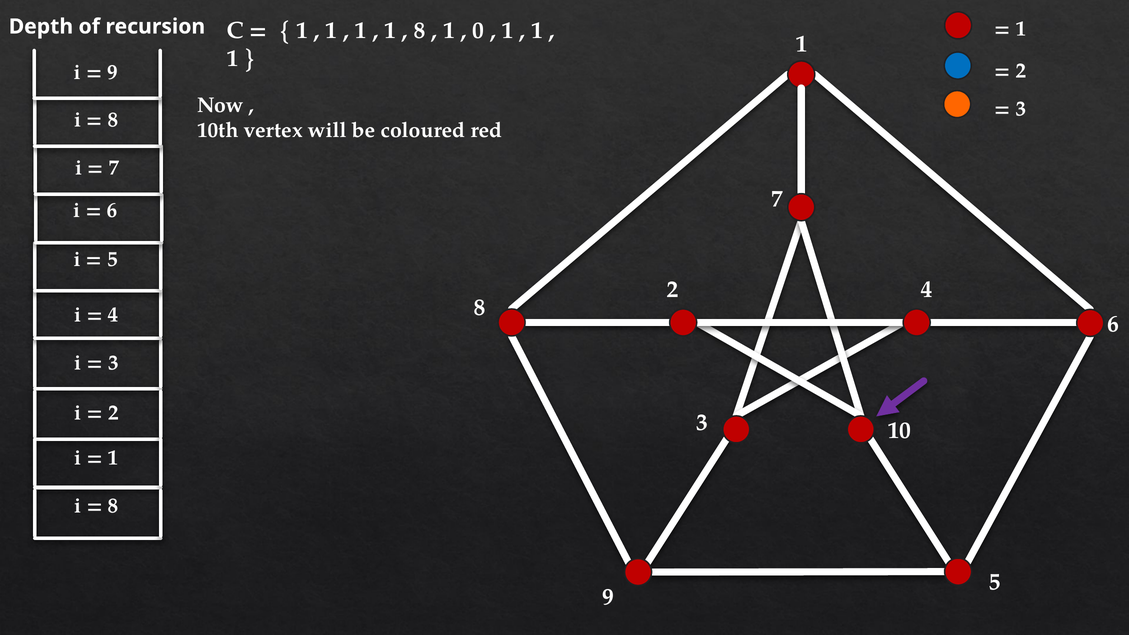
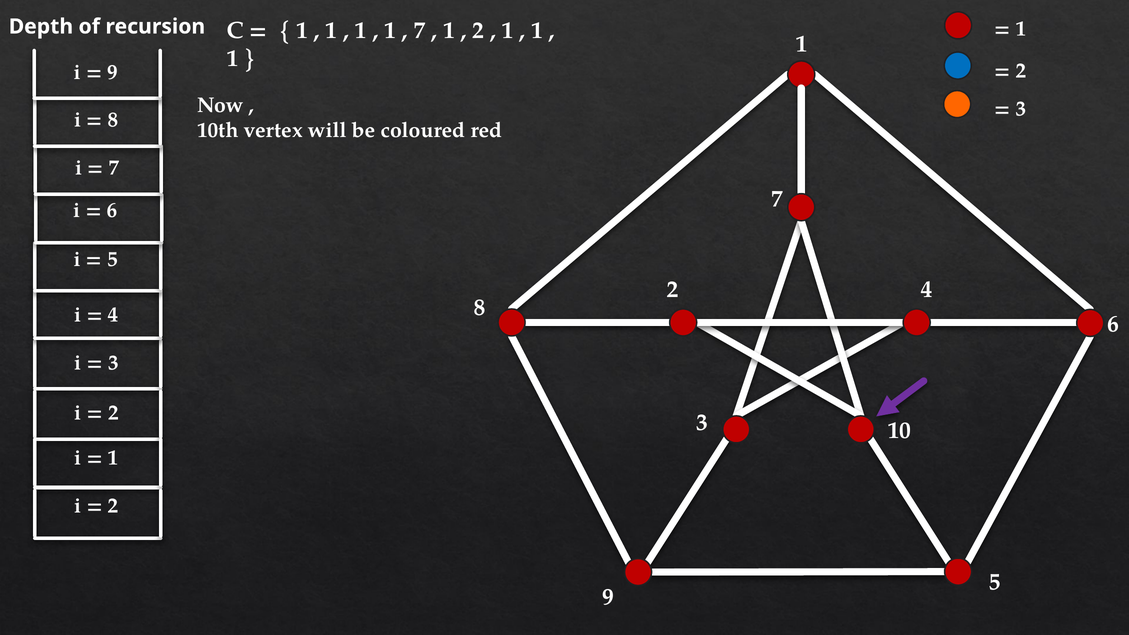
8 at (420, 30): 8 -> 7
0 at (478, 30): 0 -> 2
8 at (113, 506): 8 -> 2
